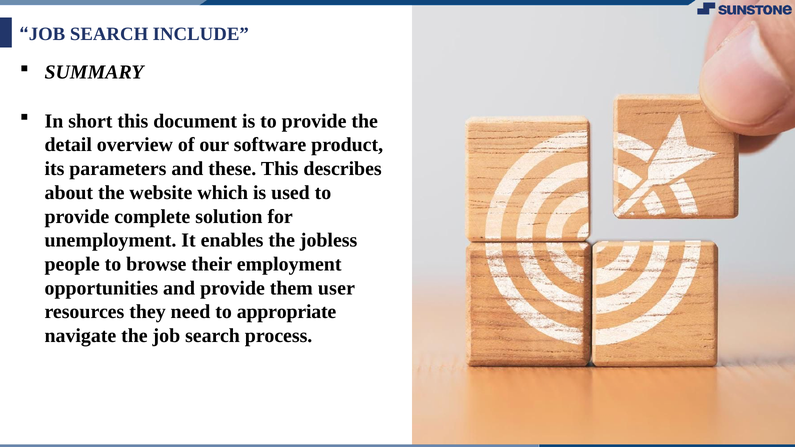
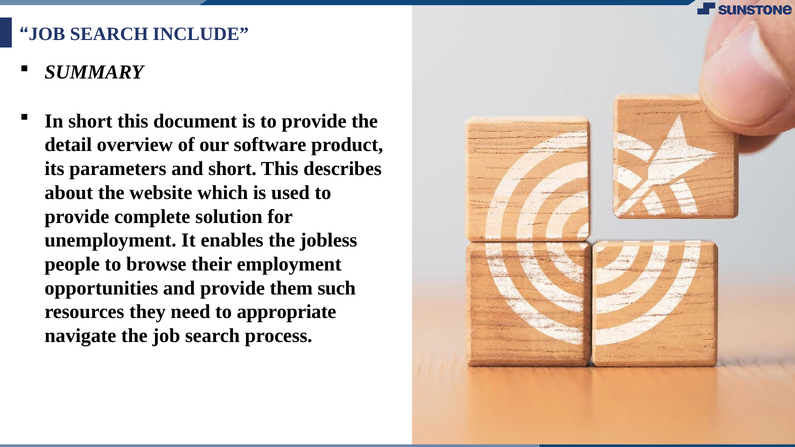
and these: these -> short
user: user -> such
